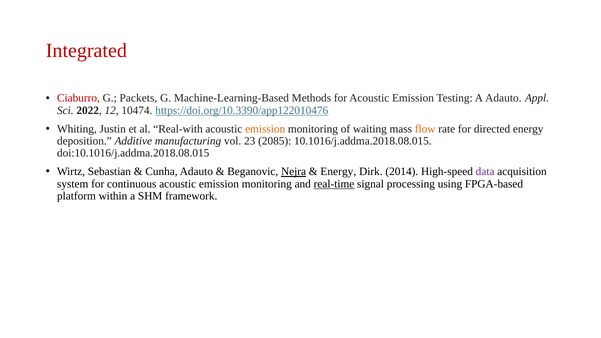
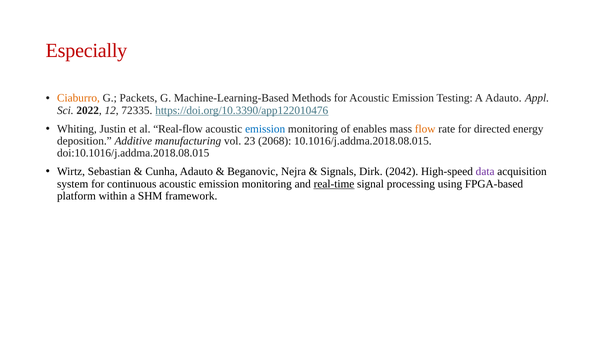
Integrated: Integrated -> Especially
Ciaburro colour: red -> orange
10474: 10474 -> 72335
Real-with: Real-with -> Real-flow
emission at (265, 129) colour: orange -> blue
waiting: waiting -> enables
2085: 2085 -> 2068
Nejra underline: present -> none
Energy at (338, 172): Energy -> Signals
2014: 2014 -> 2042
